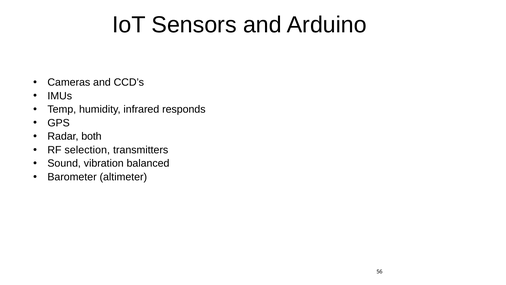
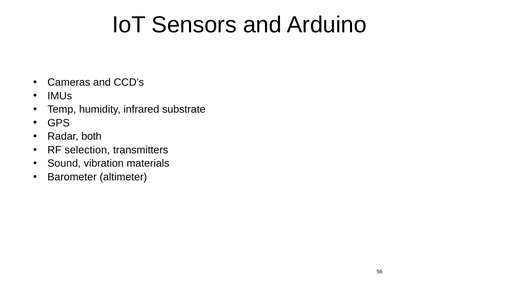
responds: responds -> substrate
balanced: balanced -> materials
